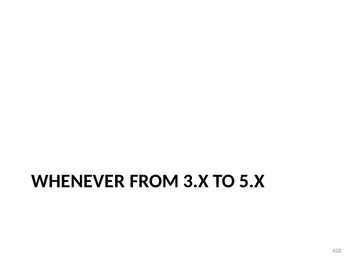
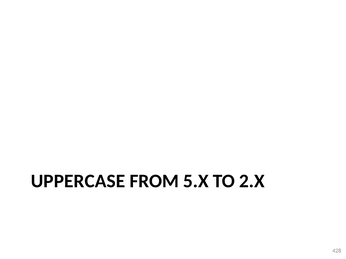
WHENEVER: WHENEVER -> UPPERCASE
3.X: 3.X -> 5.X
5.X: 5.X -> 2.X
